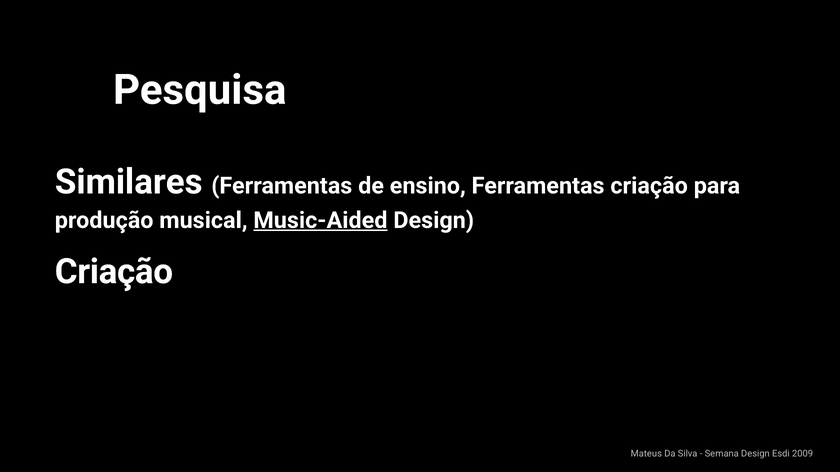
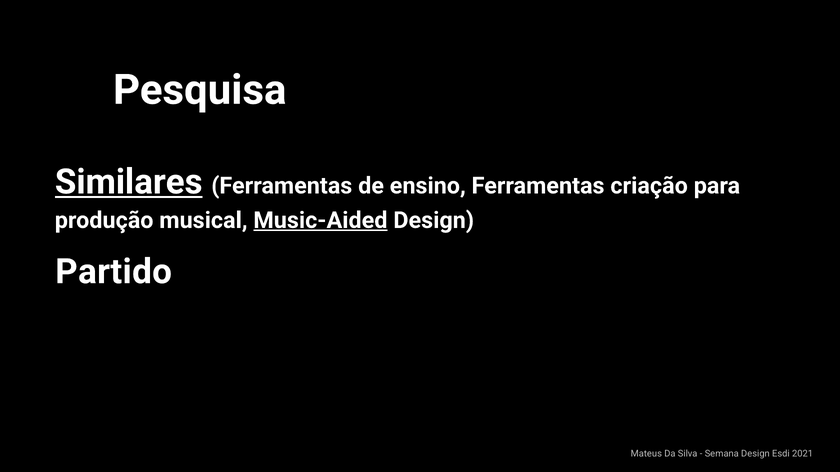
Similares underline: none -> present
Criação at (114, 272): Criação -> Partido
2009: 2009 -> 2021
